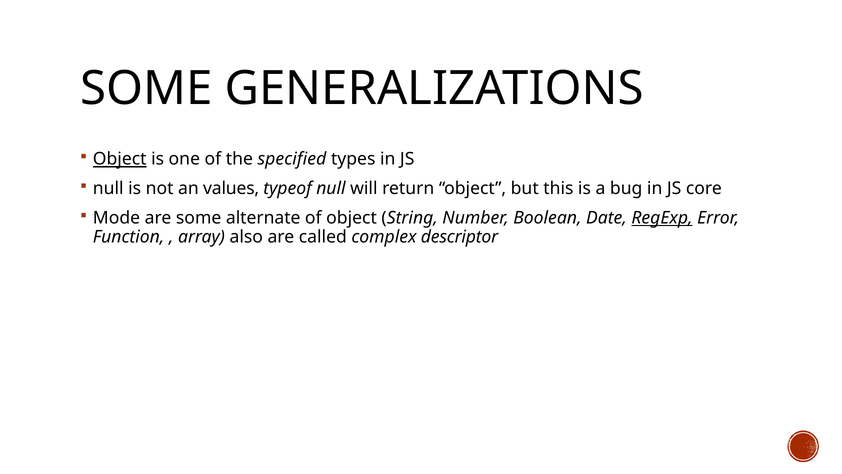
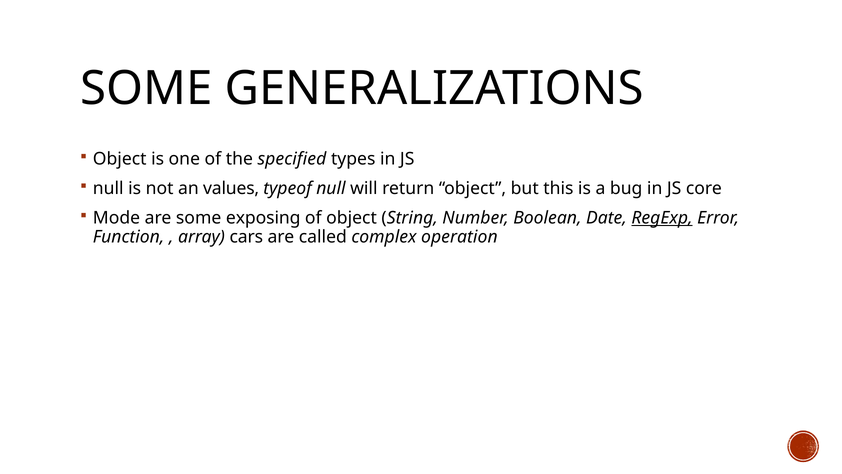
Object at (120, 159) underline: present -> none
alternate: alternate -> exposing
also: also -> cars
descriptor: descriptor -> operation
